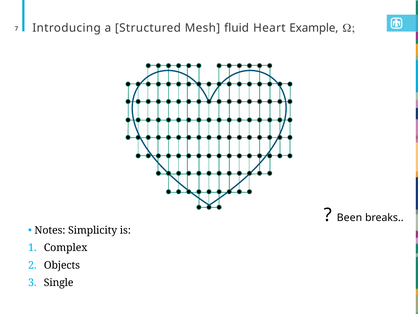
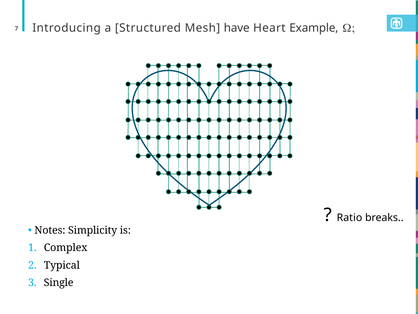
fluid: fluid -> have
Been: Been -> Ratio
Objects: Objects -> Typical
